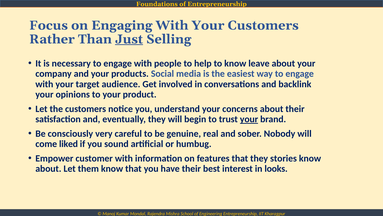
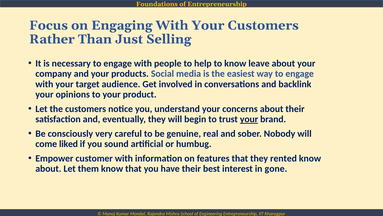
Just underline: present -> none
stories: stories -> rented
looks: looks -> gone
